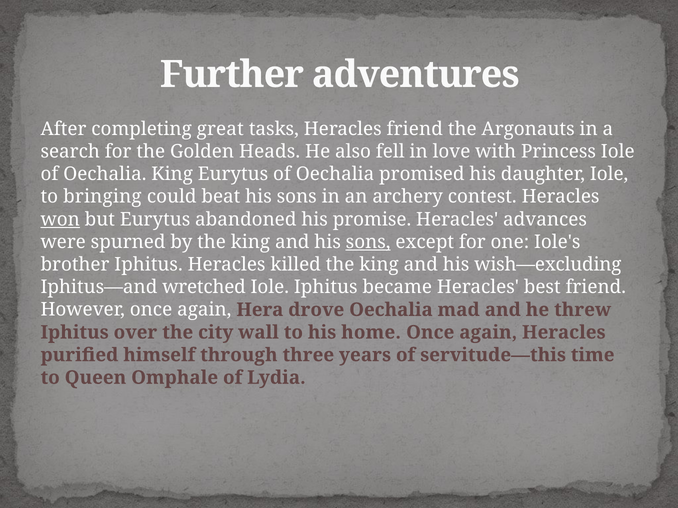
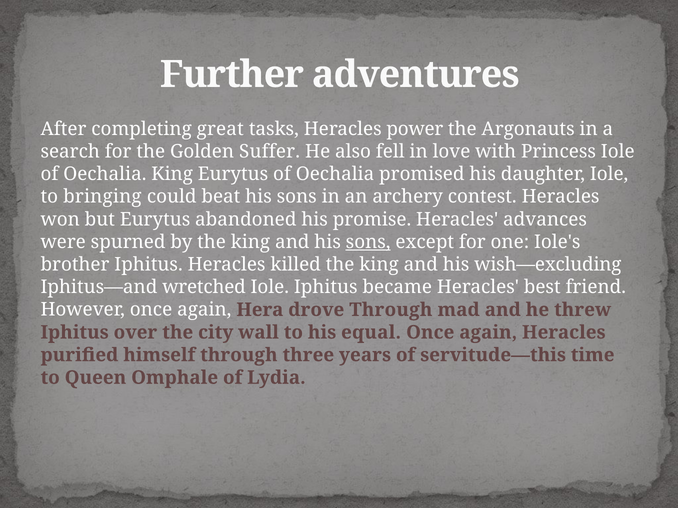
Heracles friend: friend -> power
Heads: Heads -> Suffer
won underline: present -> none
drove Oechalia: Oechalia -> Through
home: home -> equal
